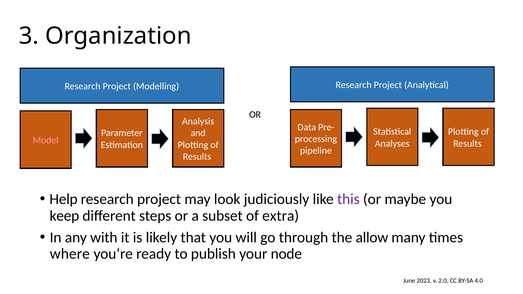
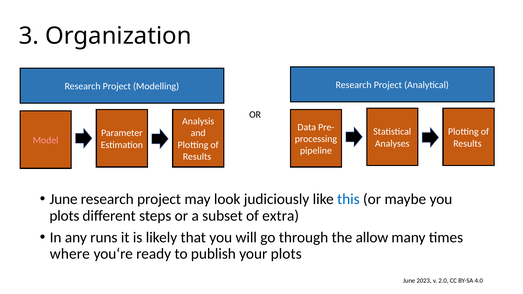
Help at (64, 199): Help -> June
this colour: purple -> blue
keep at (64, 216): keep -> plots
with: with -> runs
your node: node -> plots
